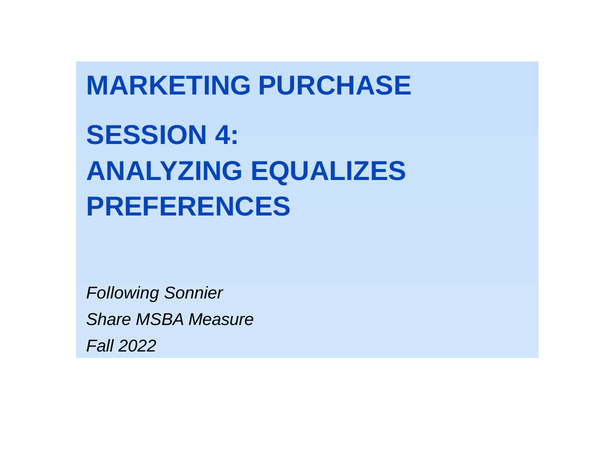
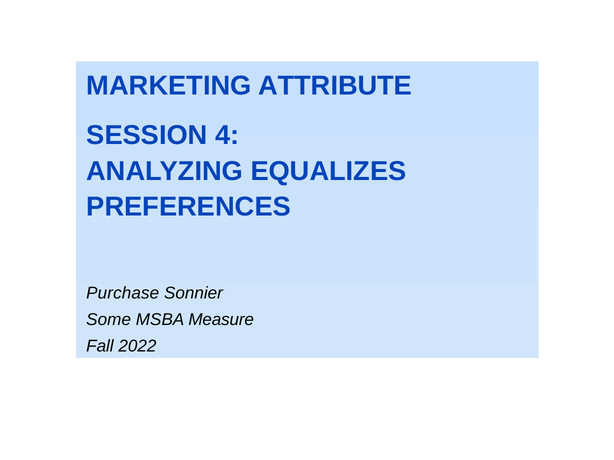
PURCHASE: PURCHASE -> ATTRIBUTE
Following: Following -> Purchase
Share: Share -> Some
